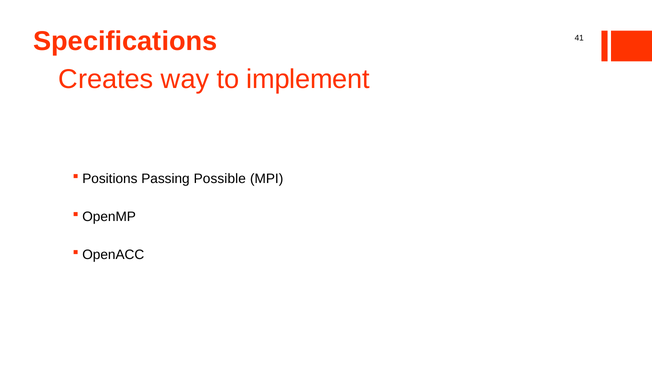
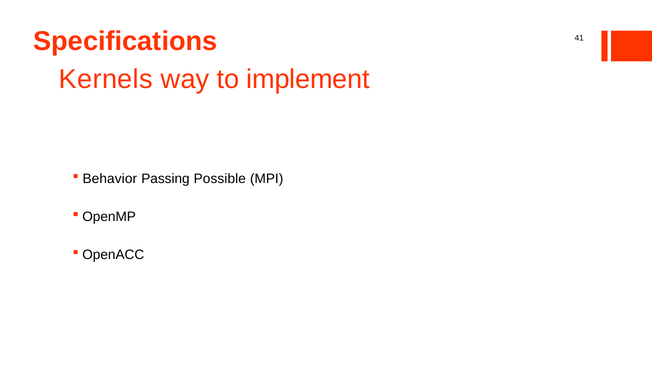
Creates: Creates -> Kernels
Positions: Positions -> Behavior
